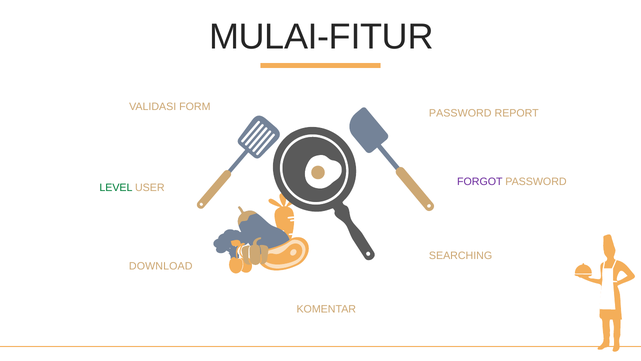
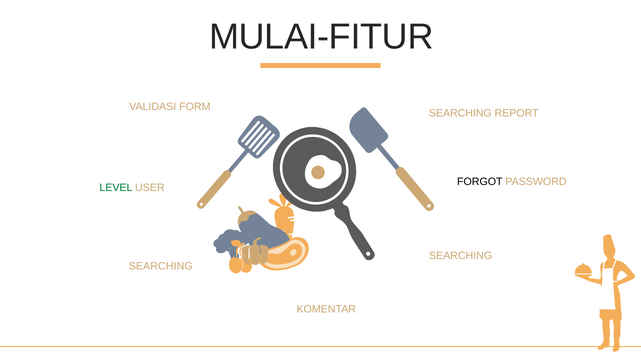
PASSWORD at (460, 113): PASSWORD -> SEARCHING
FORGOT colour: purple -> black
DOWNLOAD at (161, 266): DOWNLOAD -> SEARCHING
